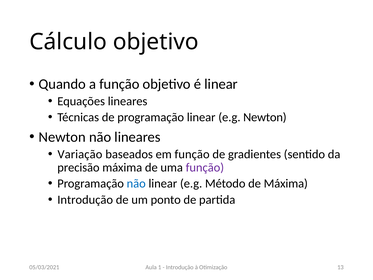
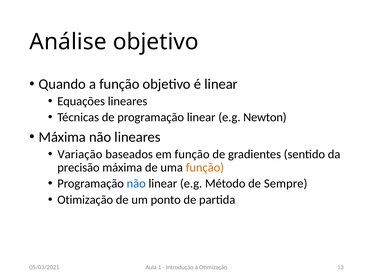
Cálculo: Cálculo -> Análise
Newton at (62, 137): Newton -> Máxima
função at (205, 167) colour: purple -> orange
de Máxima: Máxima -> Sempre
Introdução at (85, 199): Introdução -> Otimização
